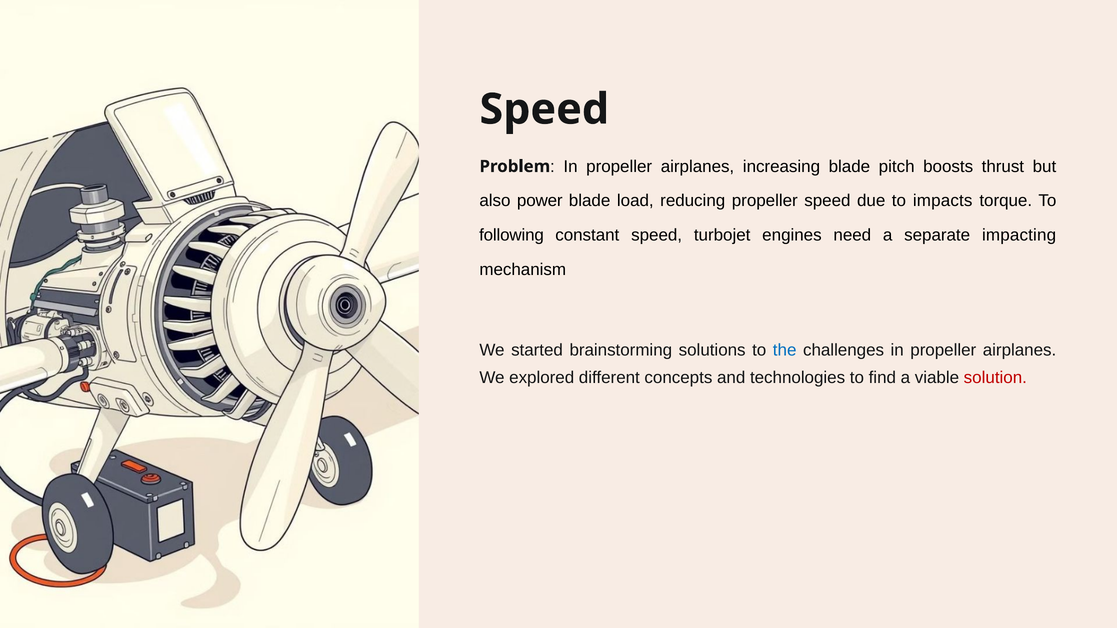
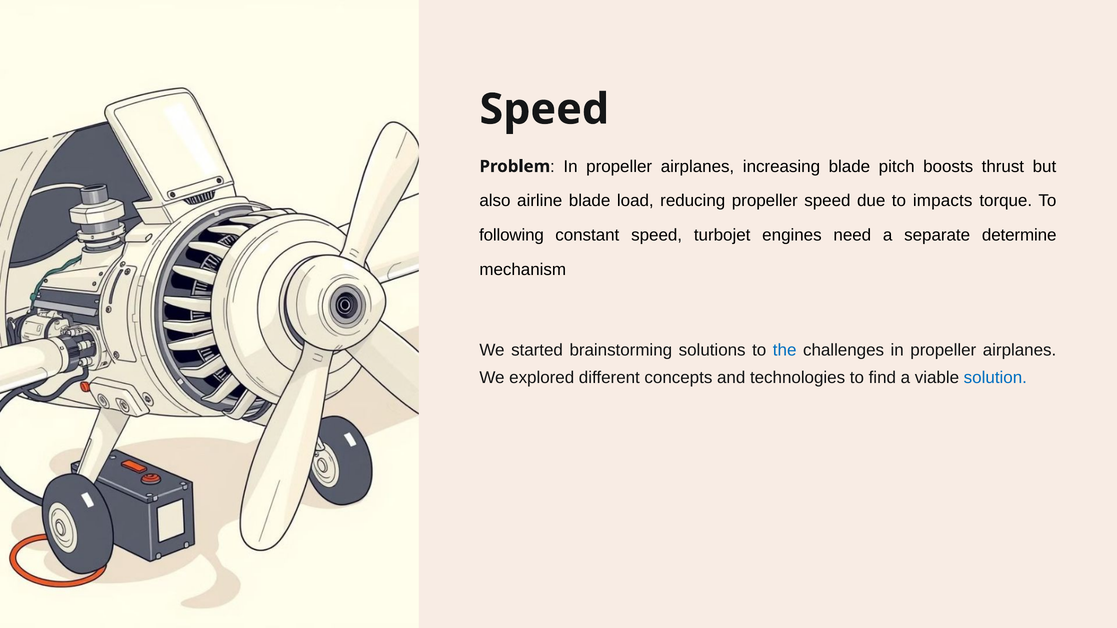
power: power -> airline
impacting: impacting -> determine
solution colour: red -> blue
